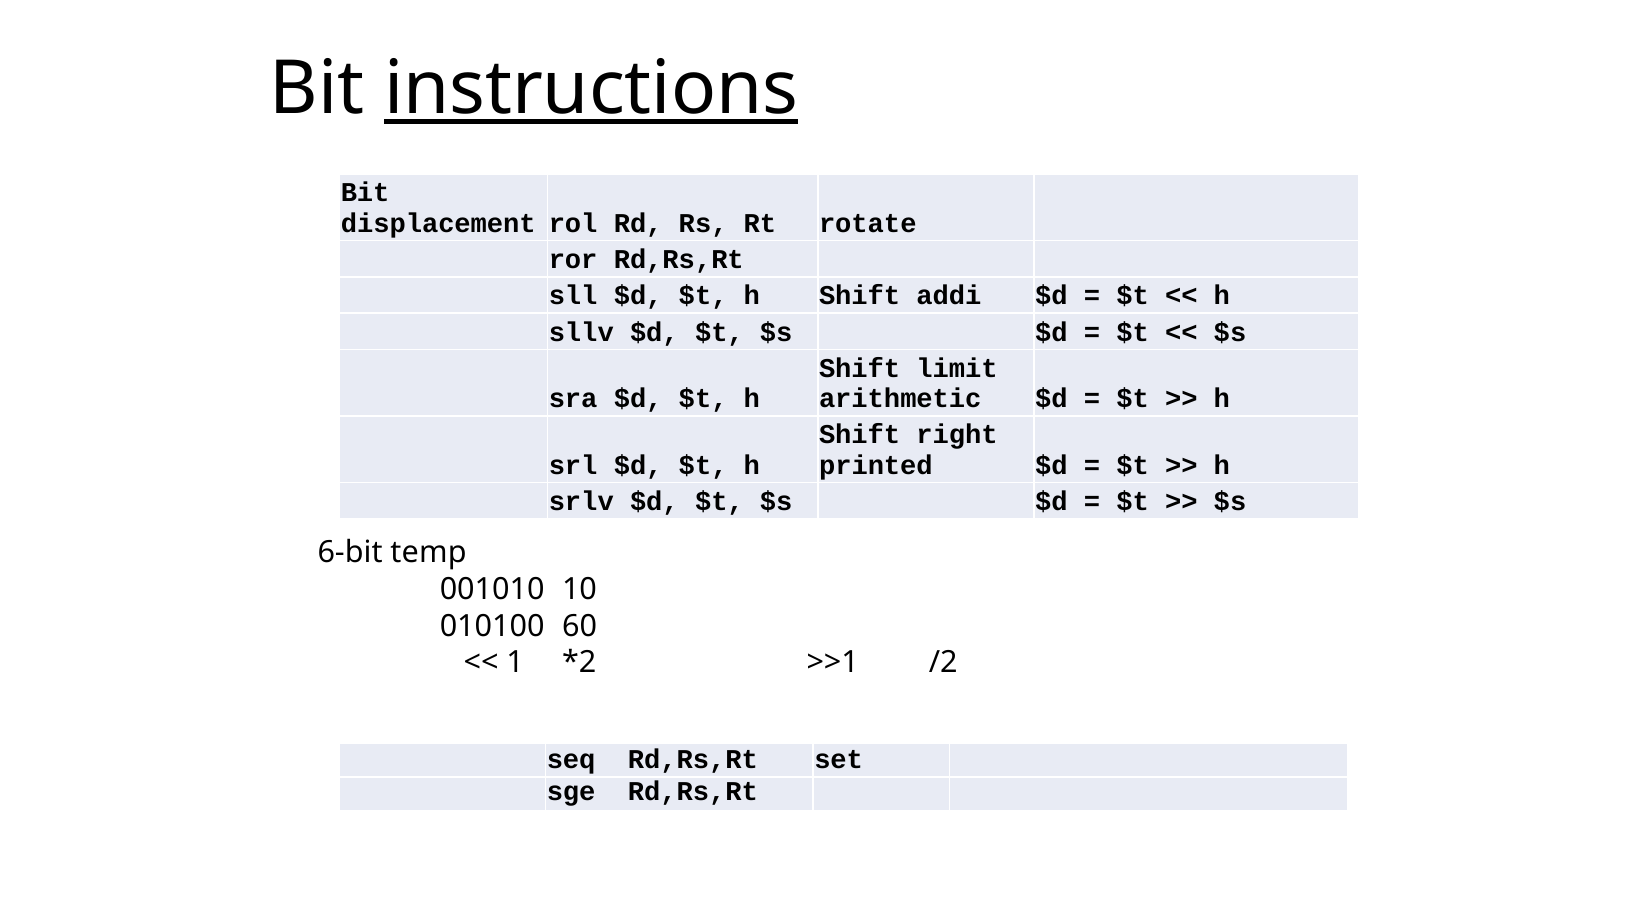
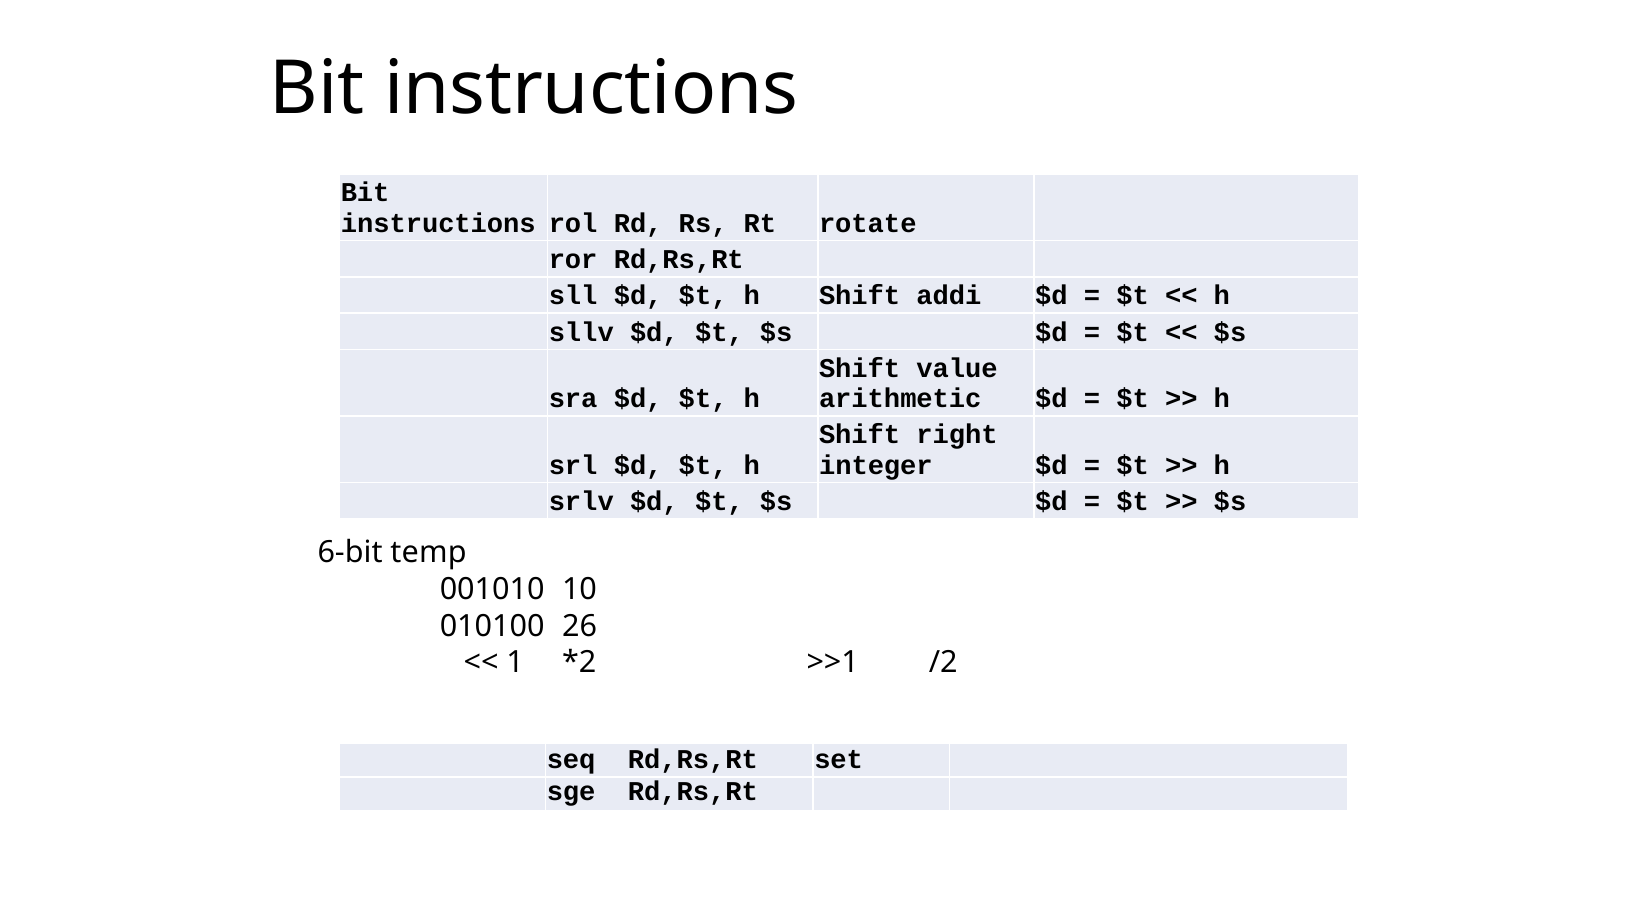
instructions at (591, 89) underline: present -> none
displacement at (438, 223): displacement -> instructions
limit: limit -> value
printed: printed -> integer
60: 60 -> 26
